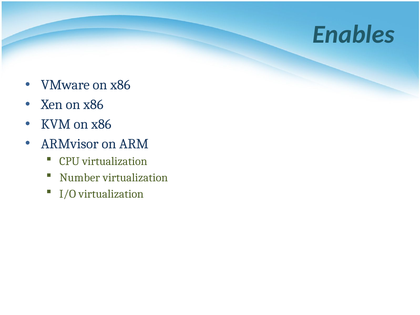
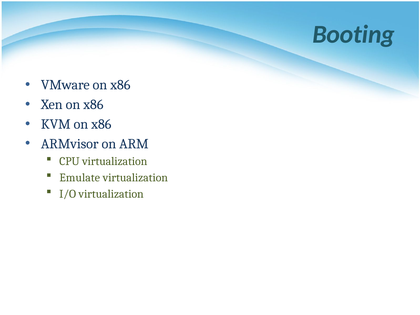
Enables: Enables -> Booting
Number: Number -> Emulate
